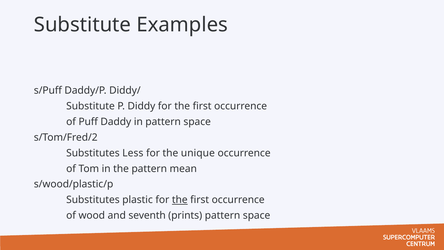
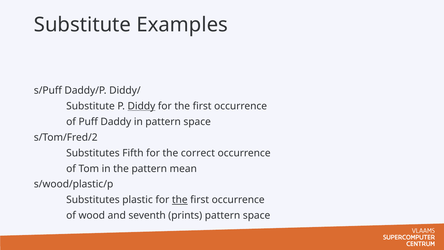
Diddy underline: none -> present
Less: Less -> Fifth
unique: unique -> correct
